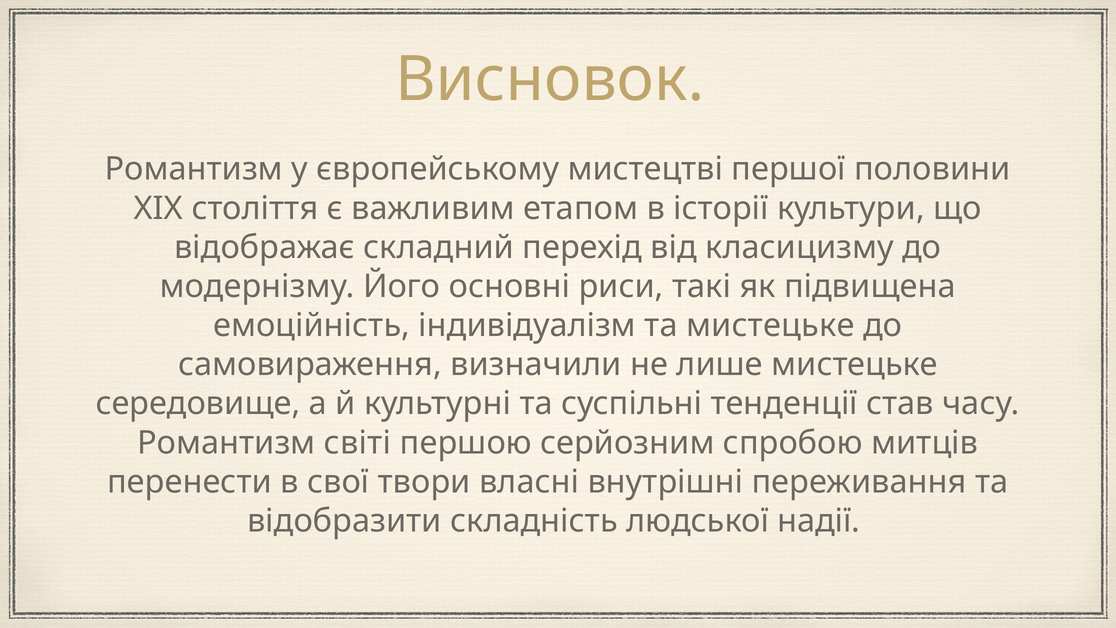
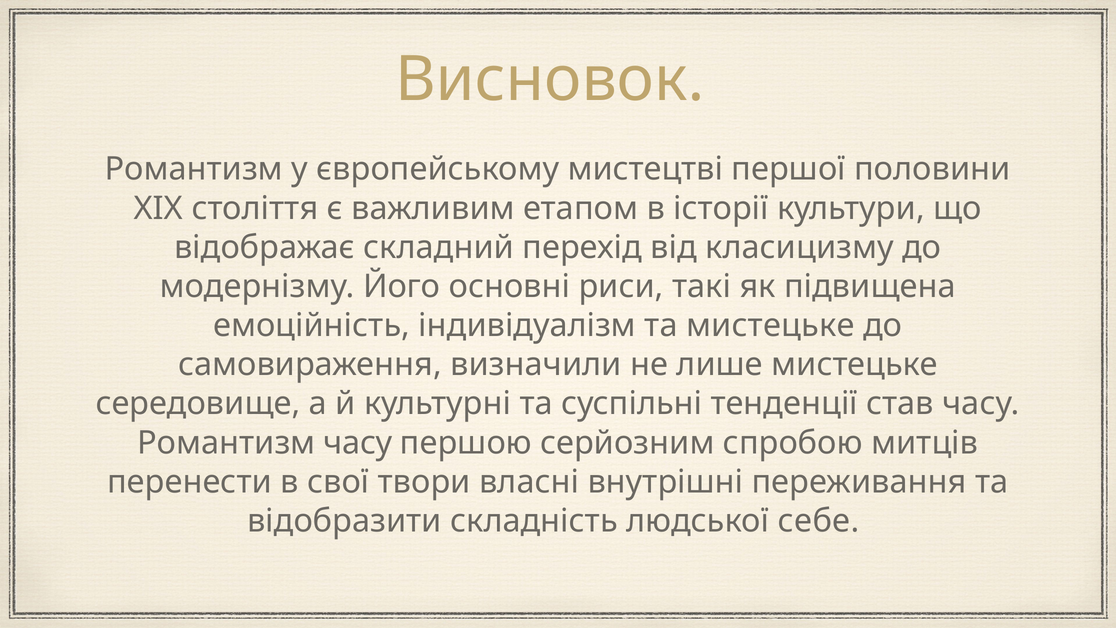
Романтизм світі: світі -> часу
надії: надії -> себе
